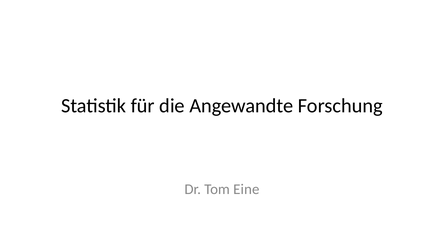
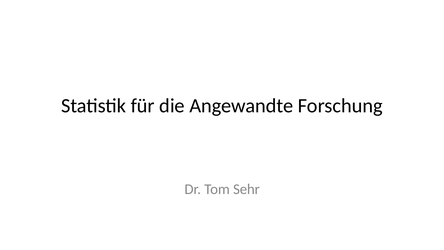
Eine: Eine -> Sehr
